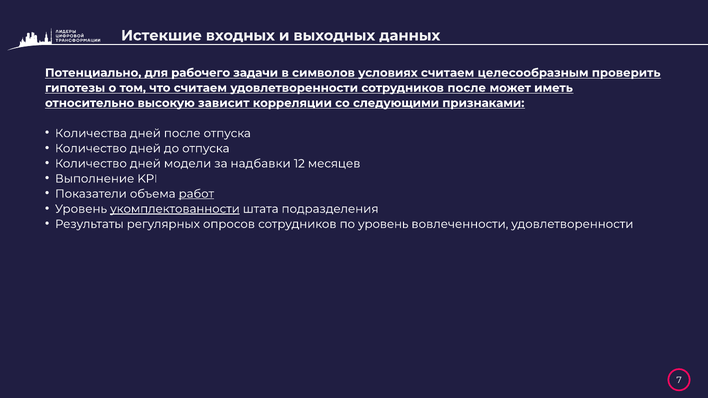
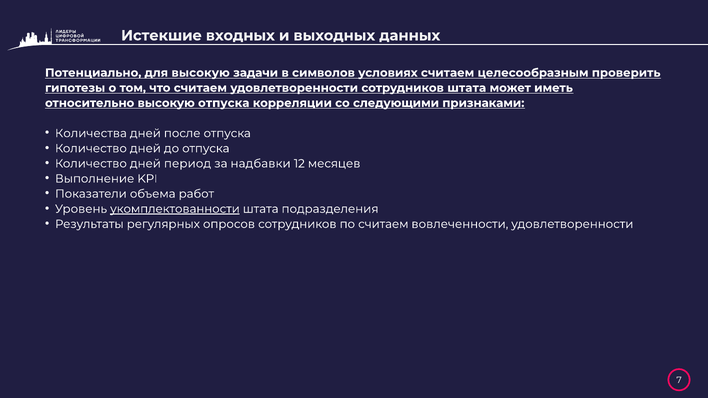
для рабочего: рабочего -> высокую
сотрудников после: после -> штата
высокую зависит: зависит -> отпуска
модели: модели -> период
работ underline: present -> none
по уровень: уровень -> считаем
